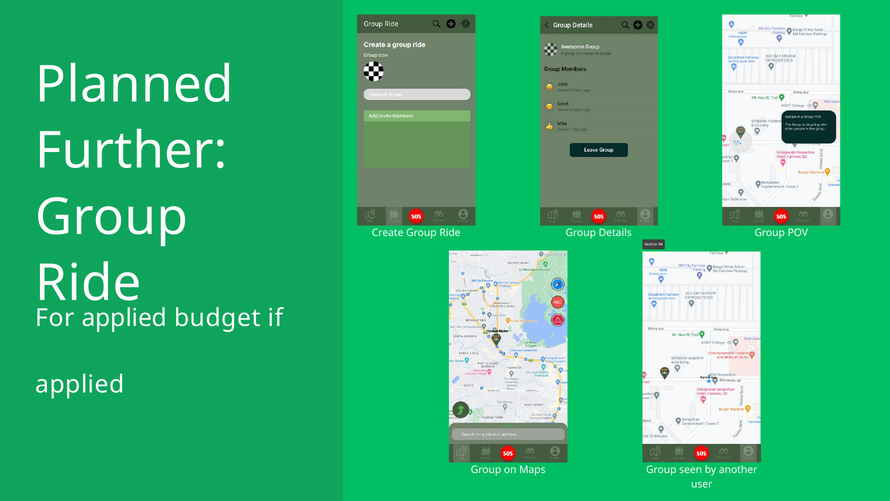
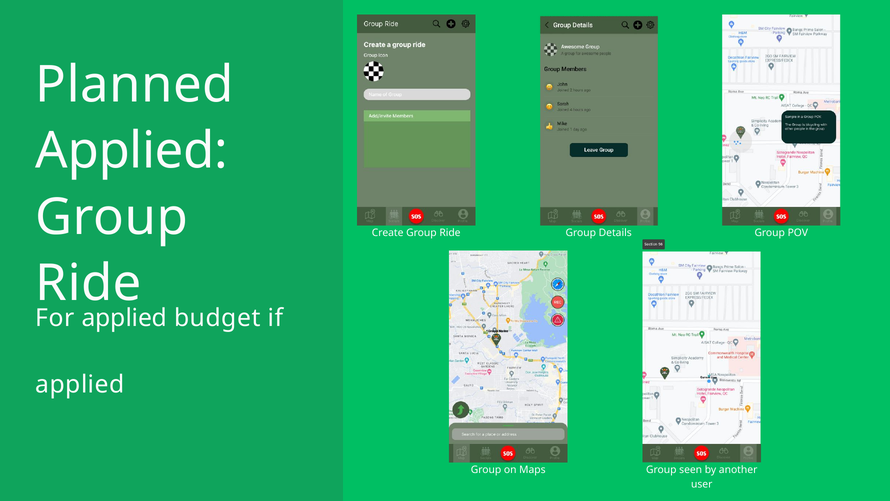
Further at (131, 151): Further -> Applied
